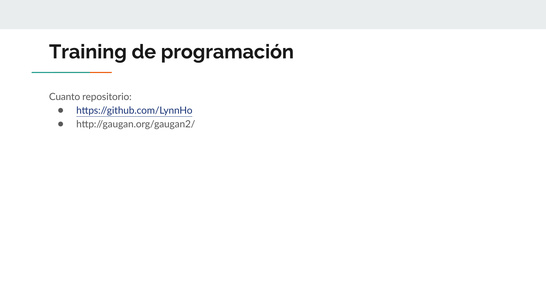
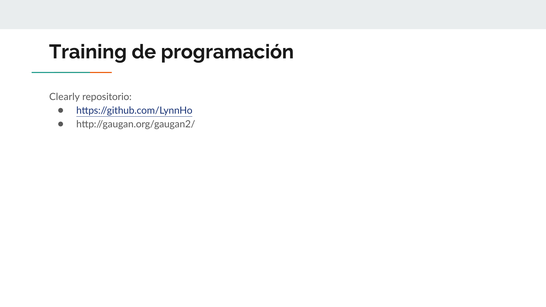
Cuanto: Cuanto -> Clearly
